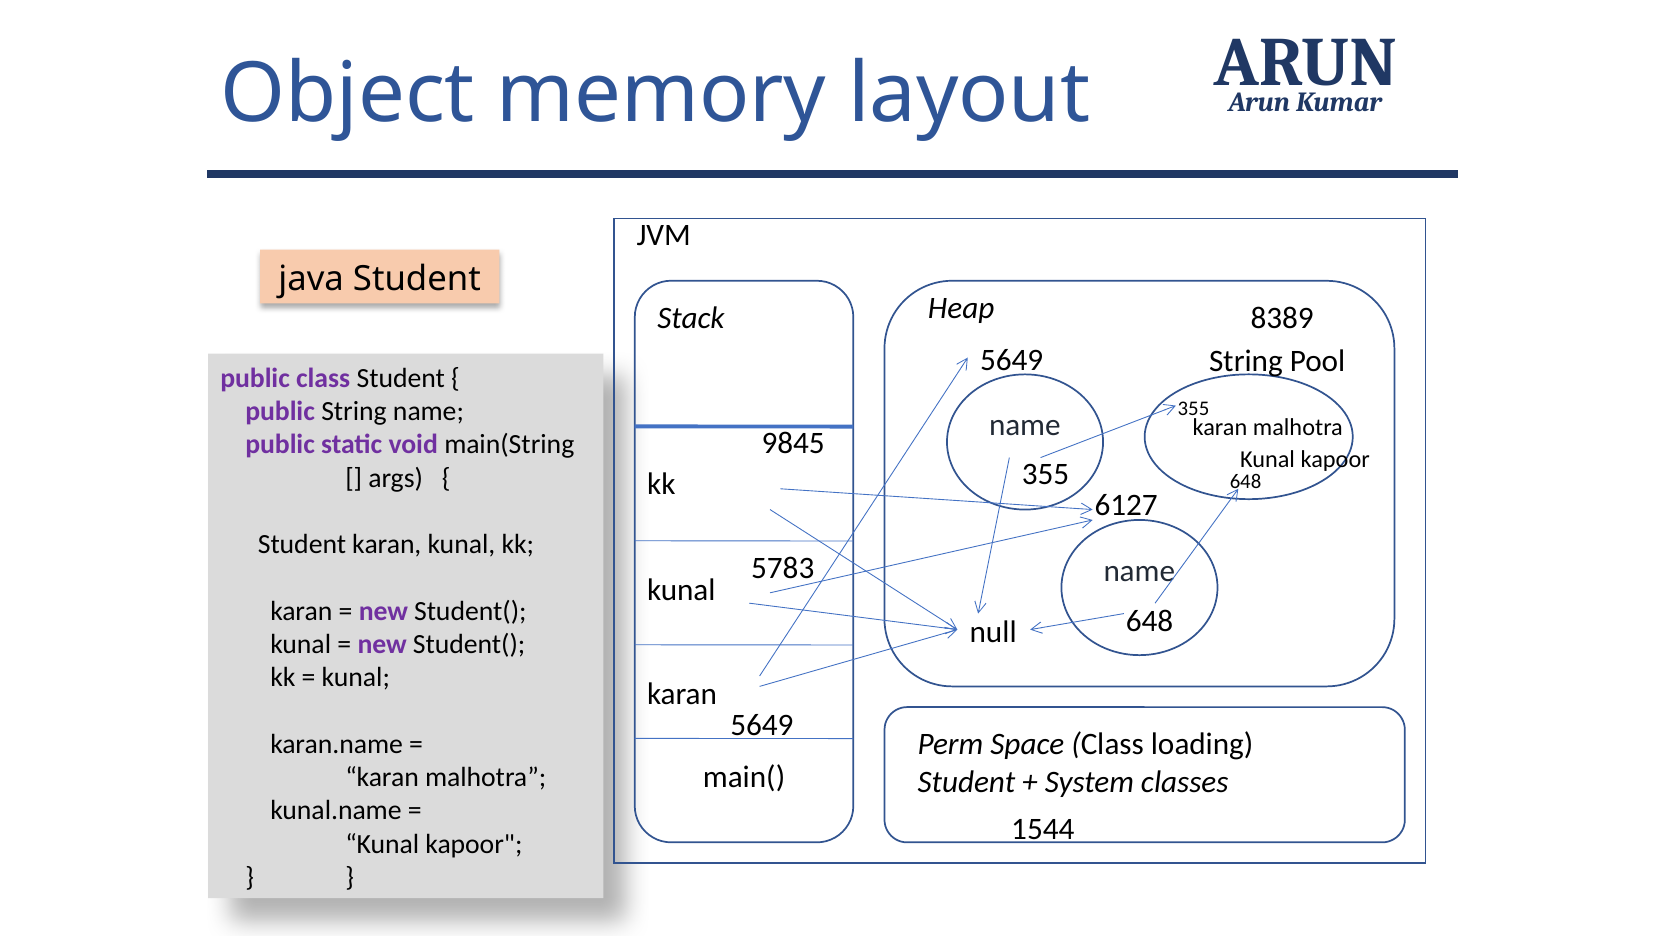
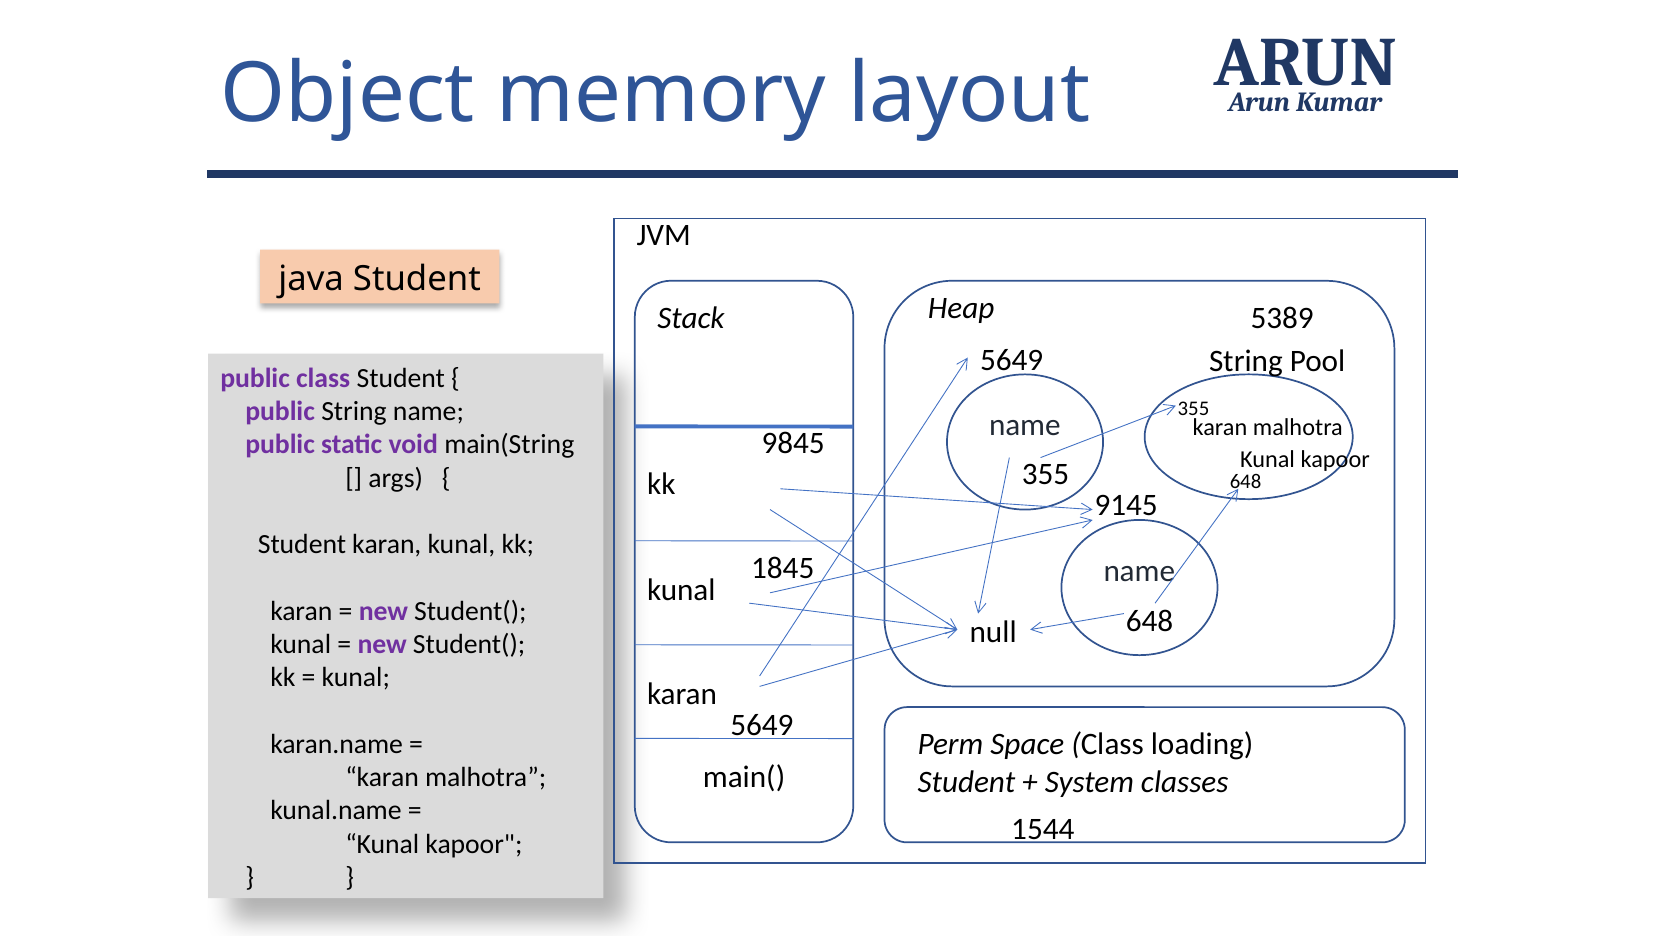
8389: 8389 -> 5389
6127: 6127 -> 9145
5783: 5783 -> 1845
